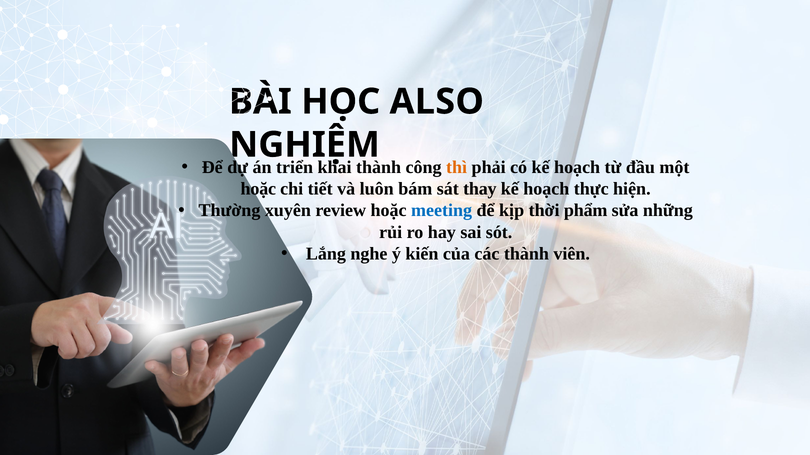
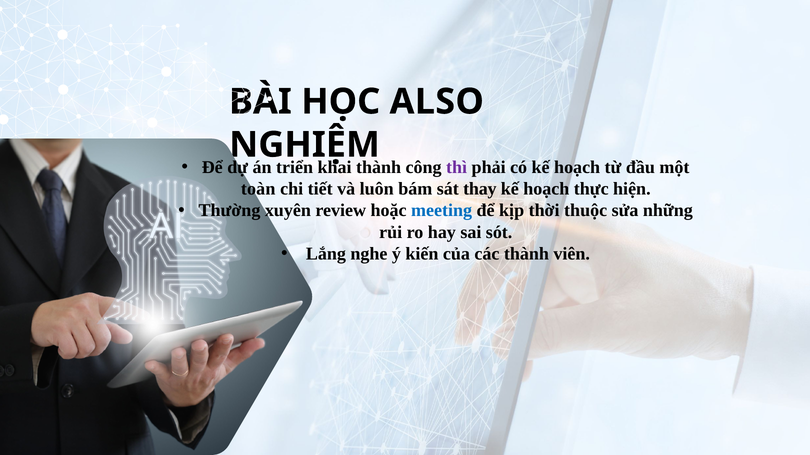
thì colour: orange -> purple
hoặc at (258, 189): hoặc -> toàn
phẩm: phẩm -> thuộc
